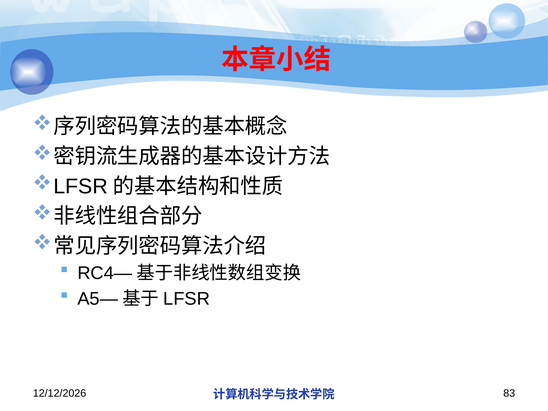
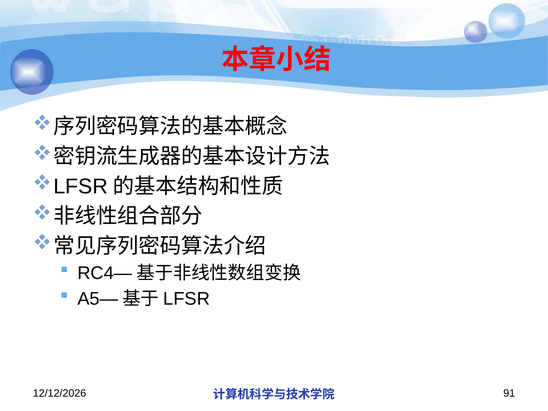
83: 83 -> 91
